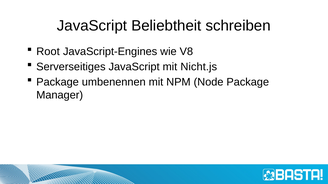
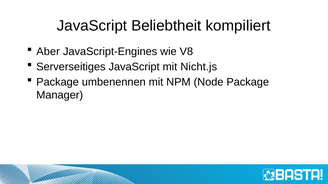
schreiben: schreiben -> kompiliert
Root: Root -> Aber
